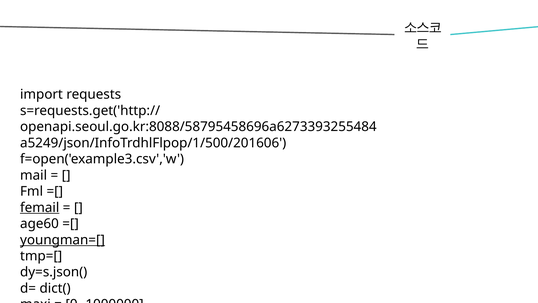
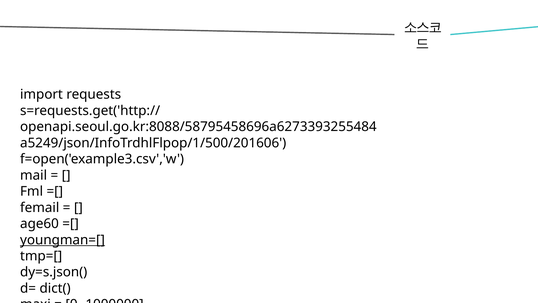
femail underline: present -> none
